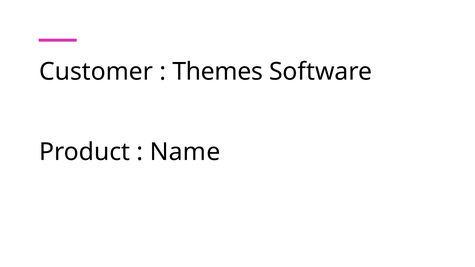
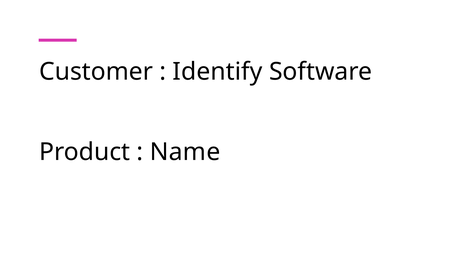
Themes: Themes -> Identify
